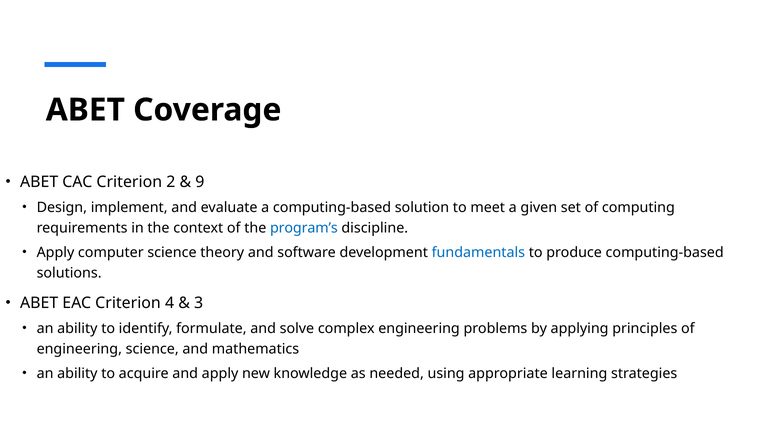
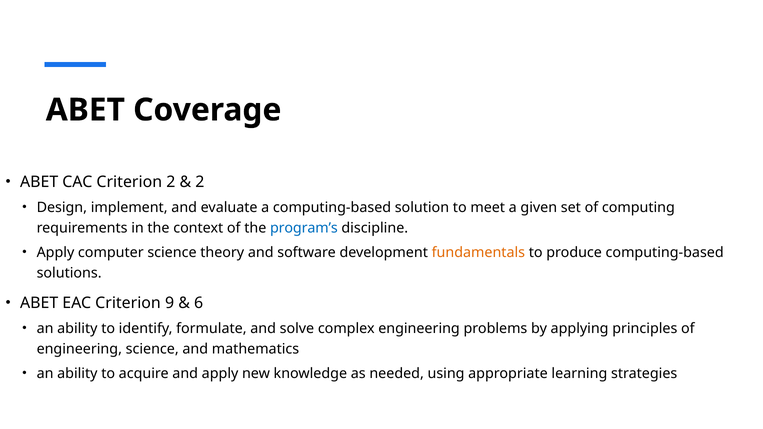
9 at (200, 182): 9 -> 2
fundamentals colour: blue -> orange
4: 4 -> 9
3: 3 -> 6
